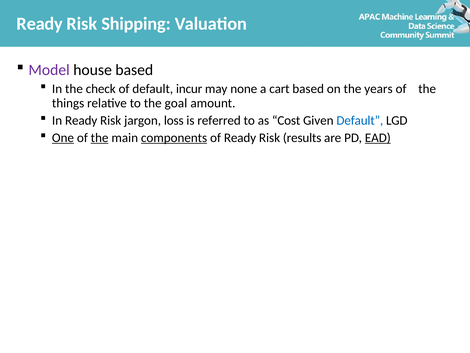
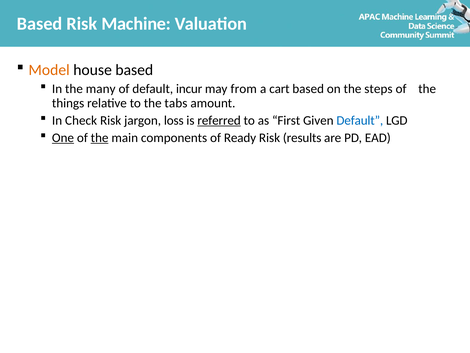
Ready at (40, 24): Ready -> Based
Shipping: Shipping -> Machine
Model colour: purple -> orange
check: check -> many
none: none -> from
years: years -> steps
goal: goal -> tabs
In Ready: Ready -> Check
referred underline: none -> present
Cost: Cost -> First
components underline: present -> none
EAD underline: present -> none
